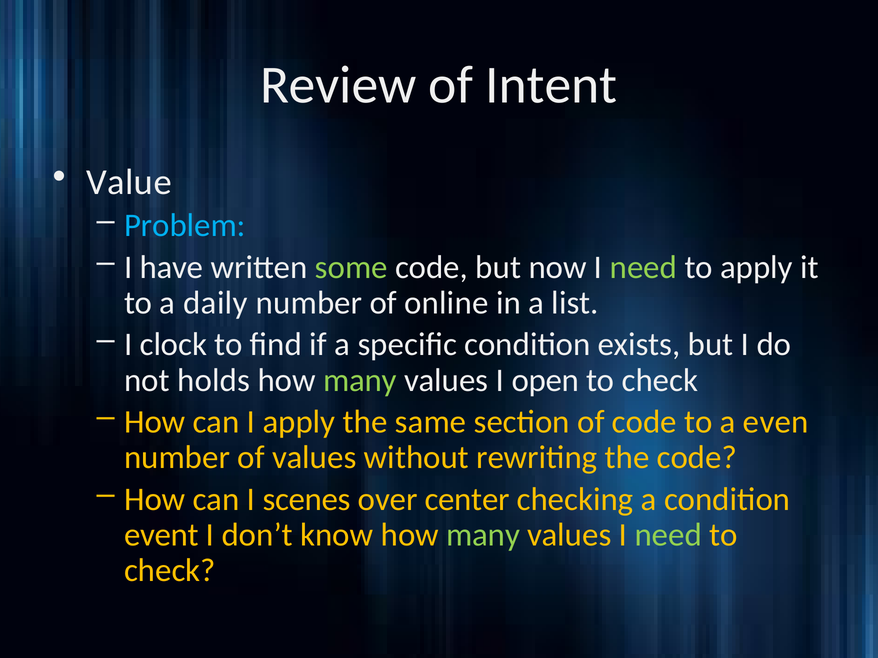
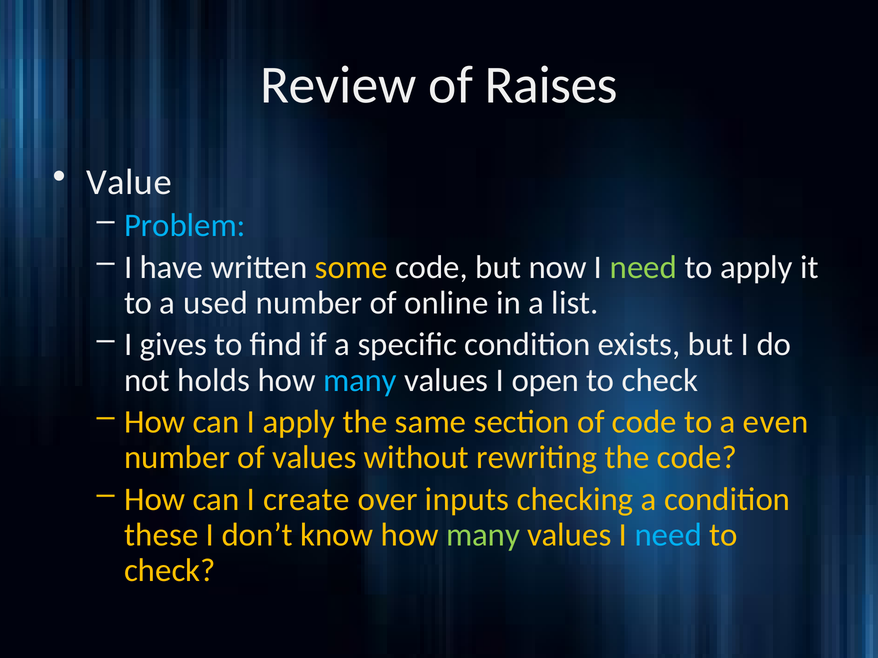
Intent: Intent -> Raises
some colour: light green -> yellow
daily: daily -> used
clock: clock -> gives
many at (360, 380) colour: light green -> light blue
scenes: scenes -> create
center: center -> inputs
event: event -> these
need at (668, 535) colour: light green -> light blue
